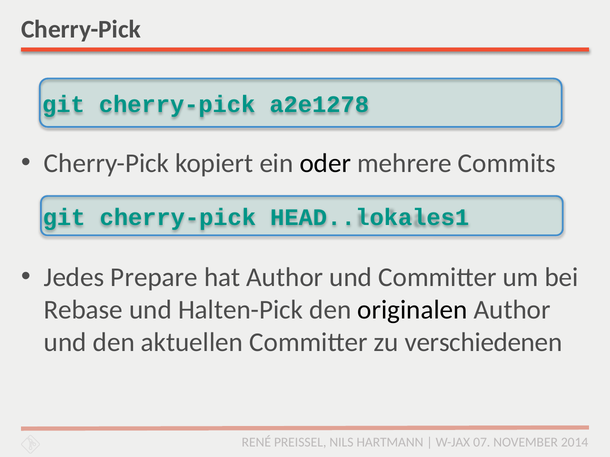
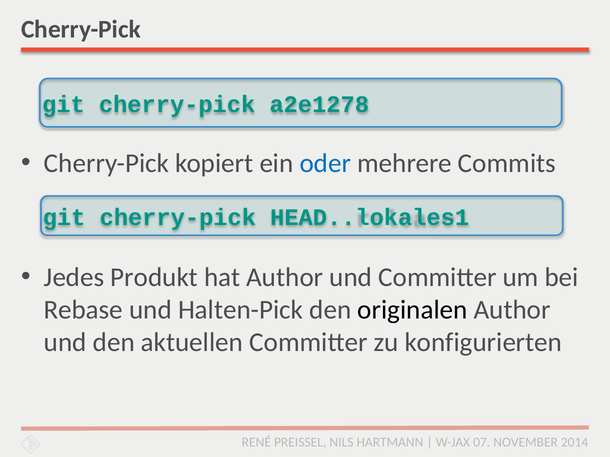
oder colour: black -> blue
Prepare: Prepare -> Produkt
verschiedenen: verschiedenen -> konfigurierten
